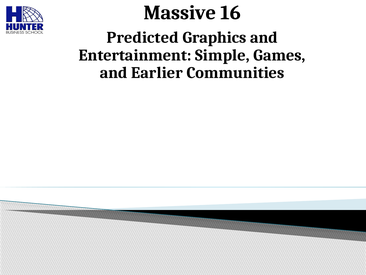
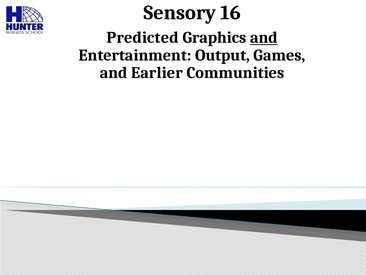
Massive: Massive -> Sensory
and at (264, 38) underline: none -> present
Simple: Simple -> Output
